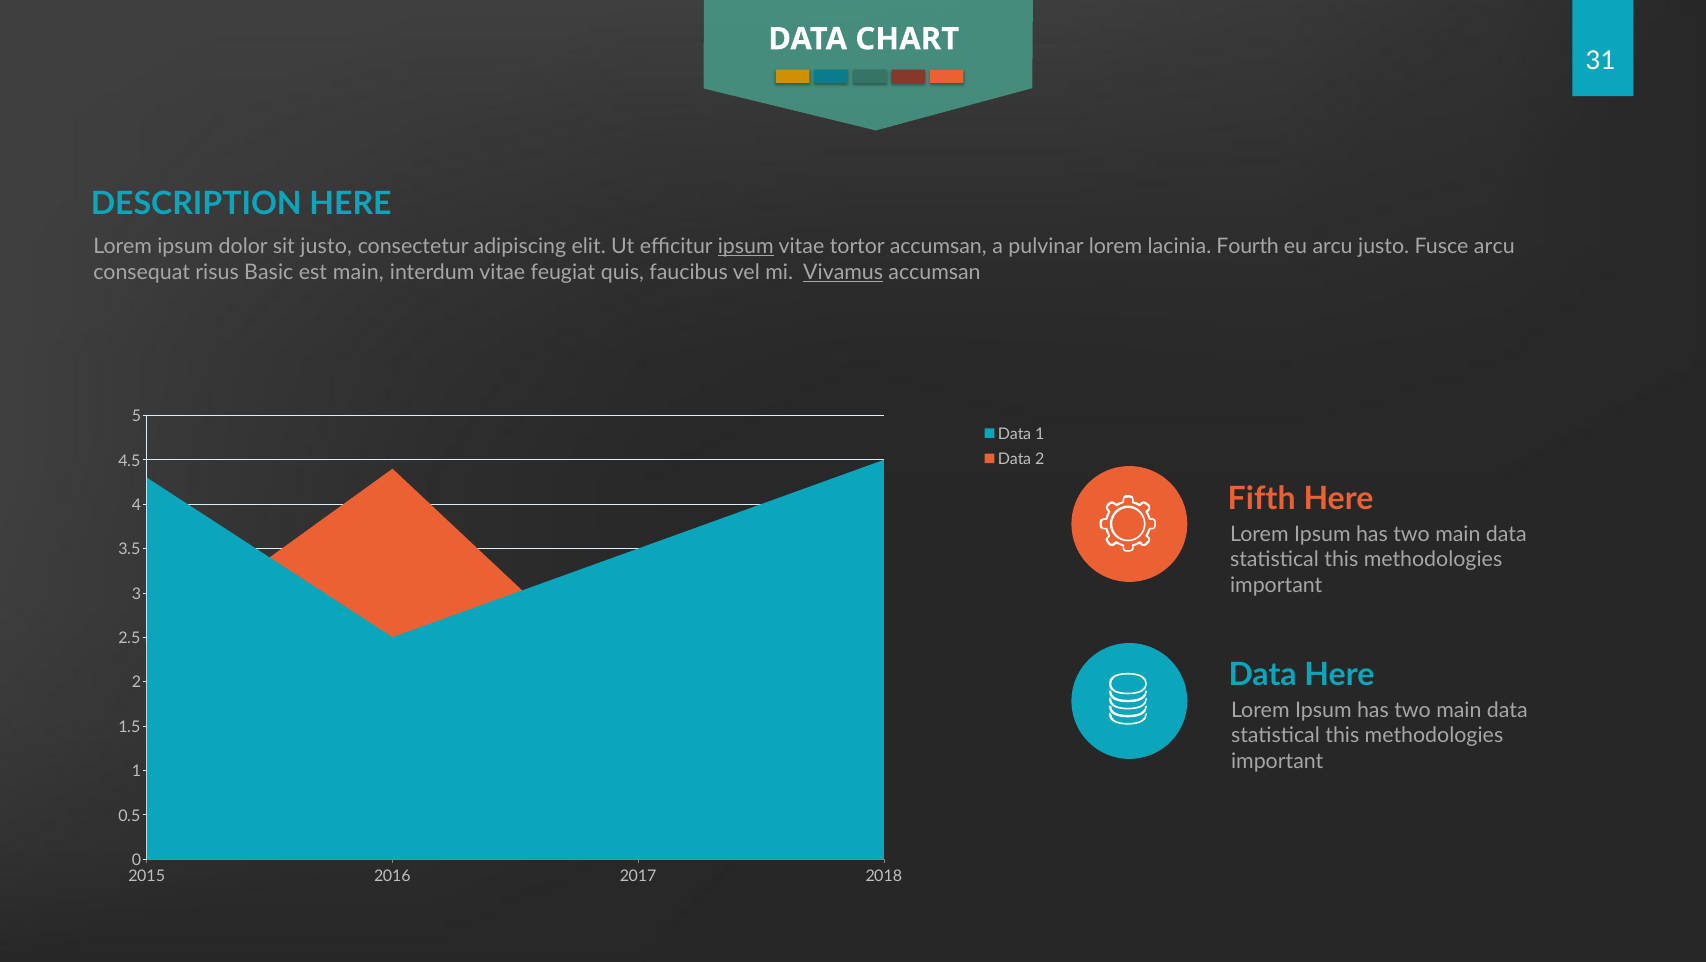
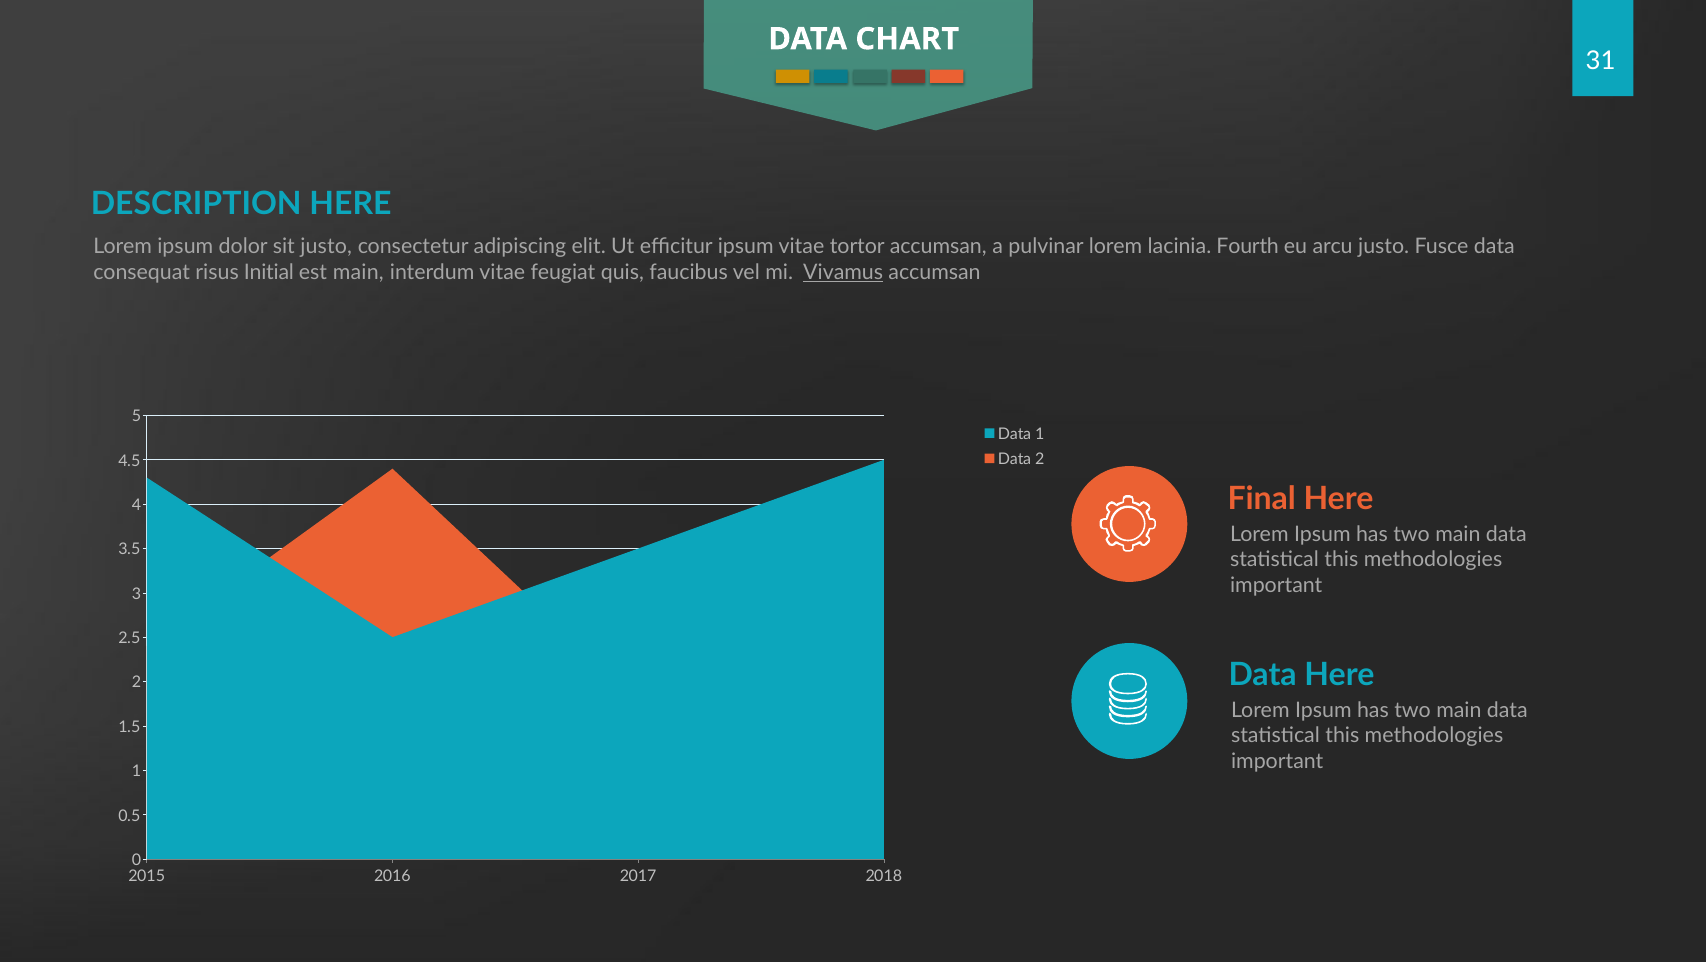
ipsum at (746, 247) underline: present -> none
Fusce arcu: arcu -> data
Basic: Basic -> Initial
Fifth: Fifth -> Final
